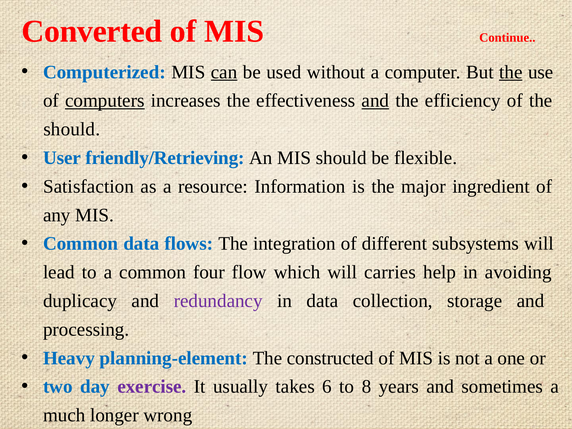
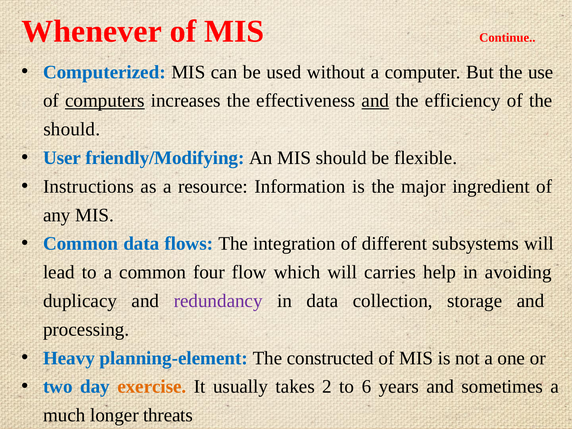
Converted: Converted -> Whenever
can underline: present -> none
the at (511, 72) underline: present -> none
friendly/Retrieving: friendly/Retrieving -> friendly/Modifying
Satisfaction: Satisfaction -> Instructions
exercise colour: purple -> orange
6: 6 -> 2
8: 8 -> 6
wrong: wrong -> threats
